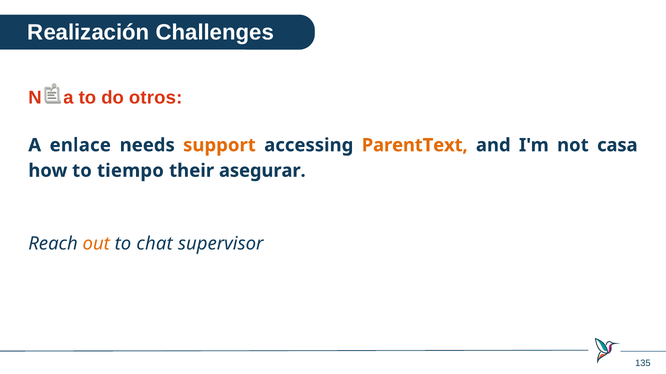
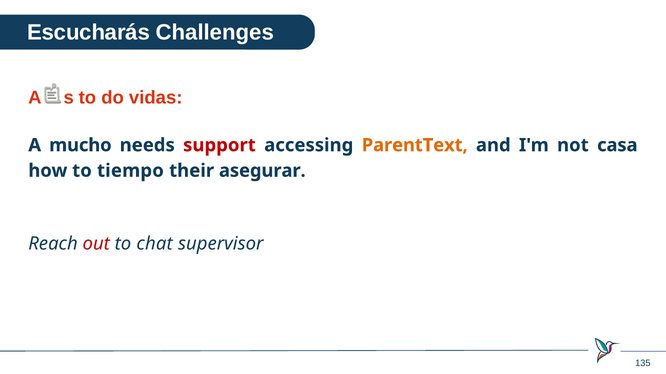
Realización: Realización -> Escucharás
Nada: Nada -> Años
otros: otros -> vidas
enlace: enlace -> mucho
support colour: orange -> red
out colour: orange -> red
